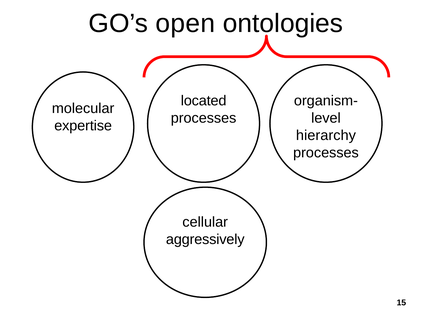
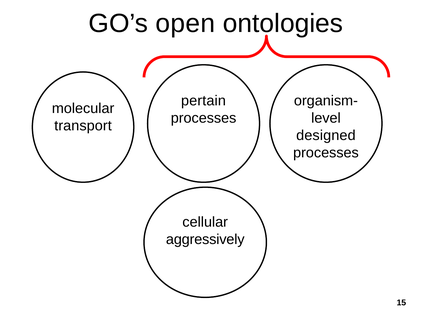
located: located -> pertain
expertise: expertise -> transport
hierarchy: hierarchy -> designed
